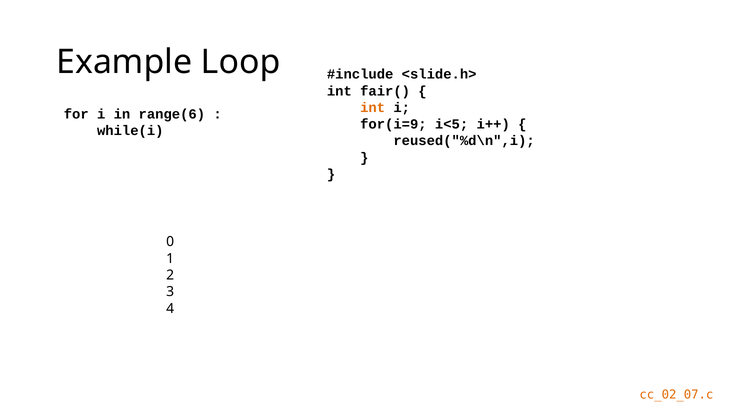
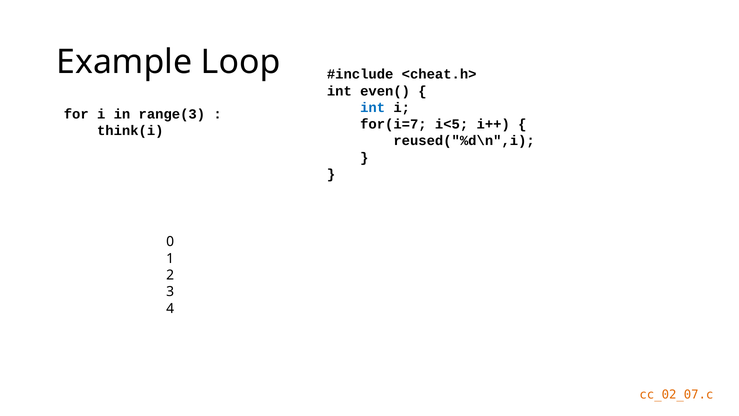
<slide.h>: <slide.h> -> <cheat.h>
fair(: fair( -> even(
int at (373, 108) colour: orange -> blue
range(6: range(6 -> range(3
for(i=9: for(i=9 -> for(i=7
while(i: while(i -> think(i
